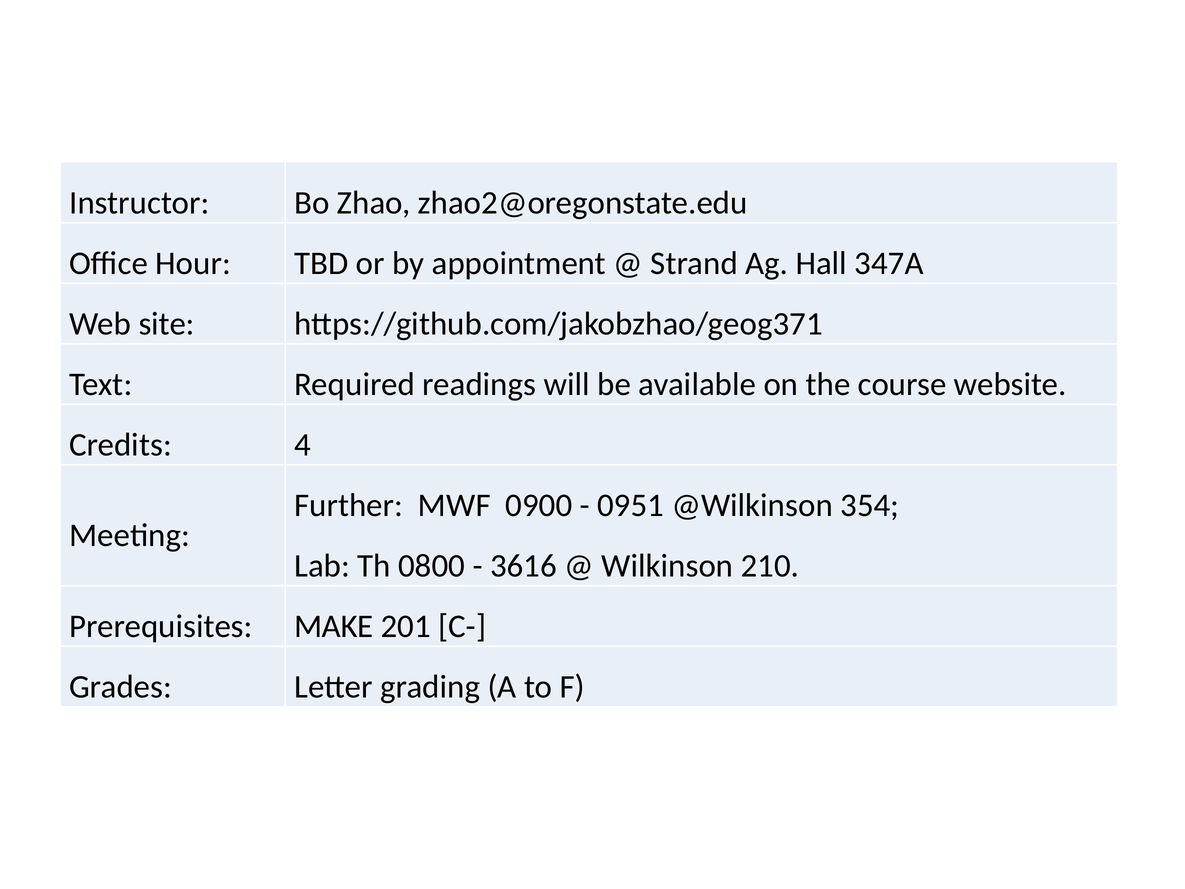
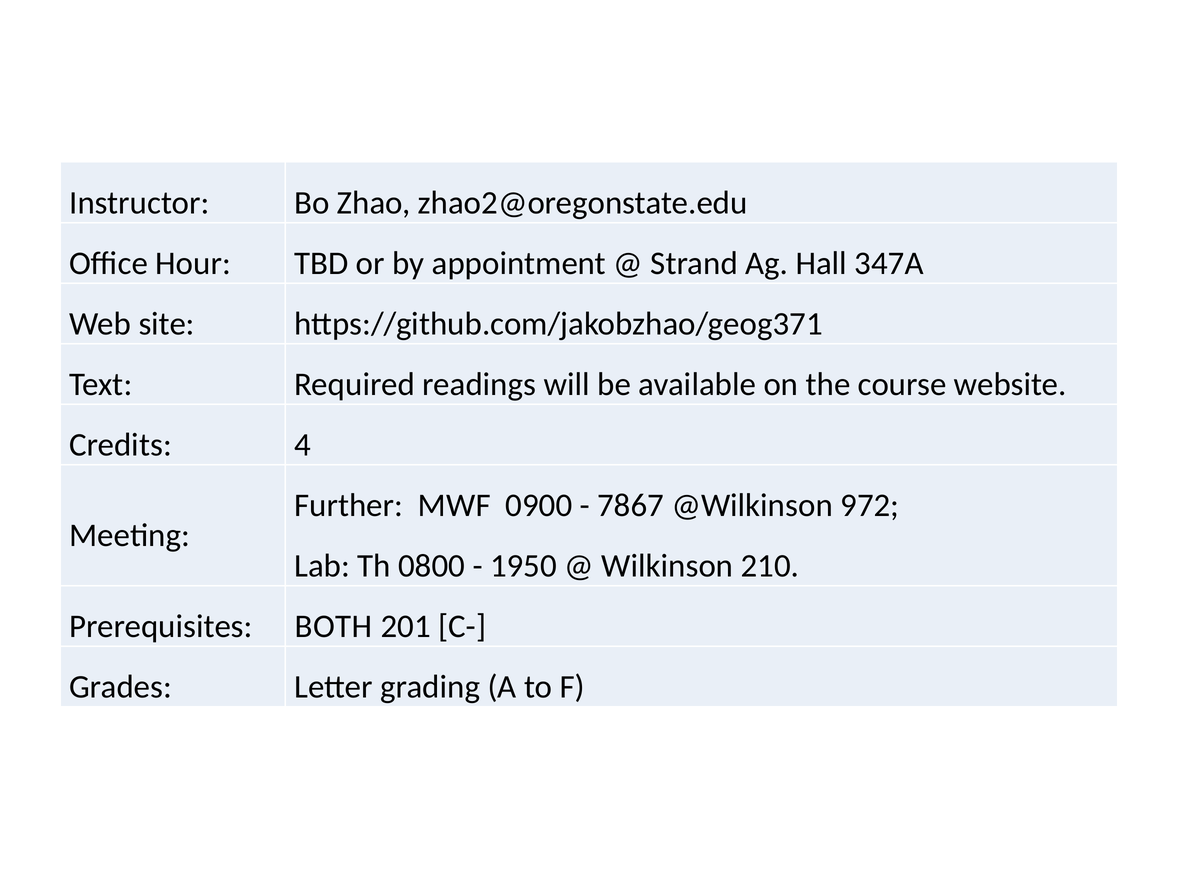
0951: 0951 -> 7867
354: 354 -> 972
3616: 3616 -> 1950
MAKE: MAKE -> BOTH
